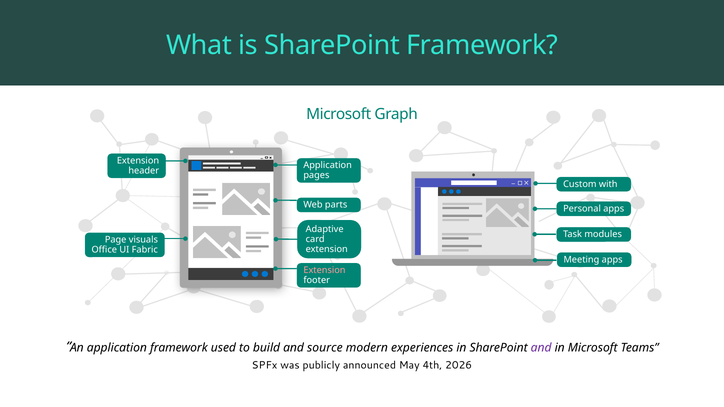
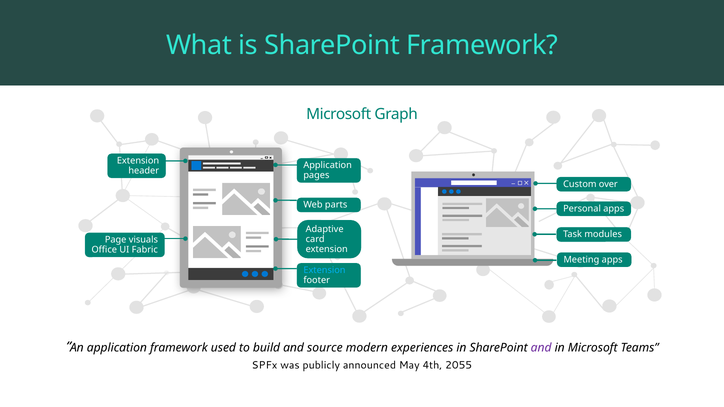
with: with -> over
Extension at (324, 270) colour: pink -> light blue
2026: 2026 -> 2055
